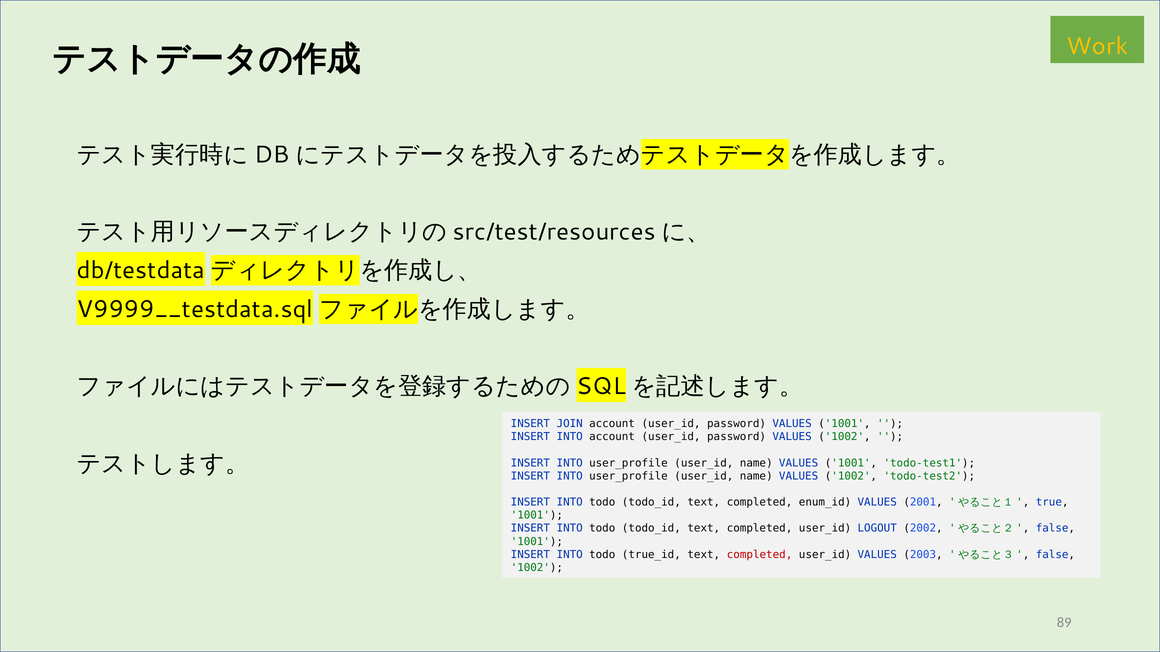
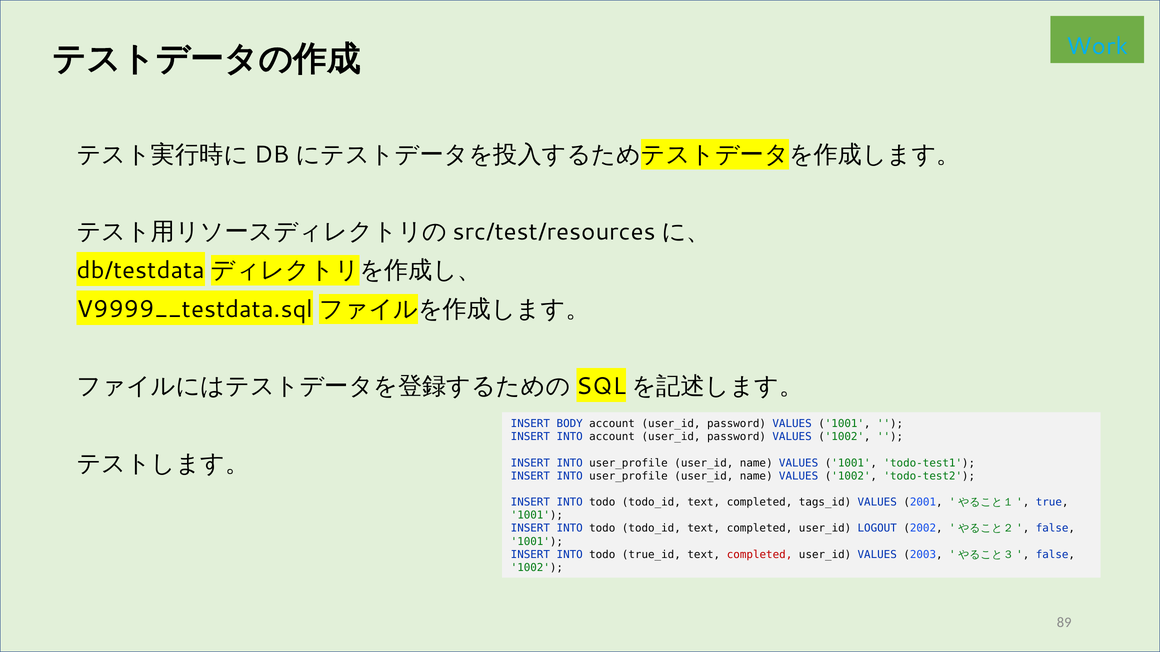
Work colour: yellow -> light blue
JOIN: JOIN -> BODY
enum_id: enum_id -> tags_id
